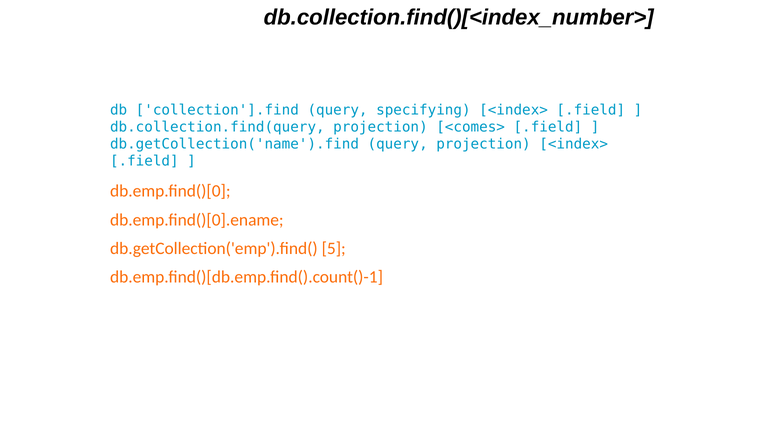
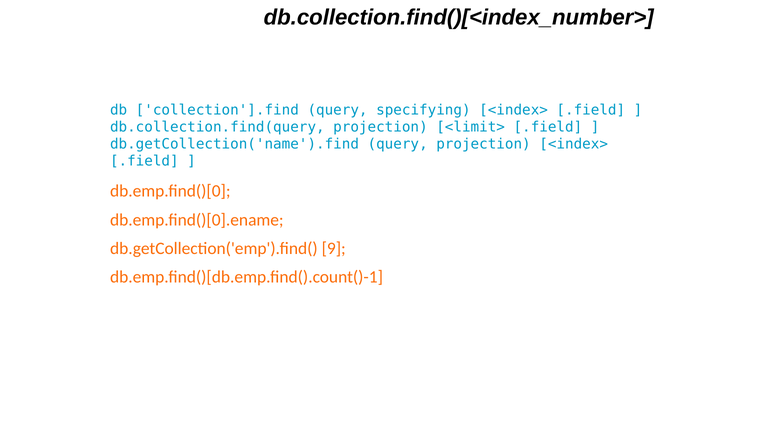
<comes>: <comes> -> <limit>
5: 5 -> 9
